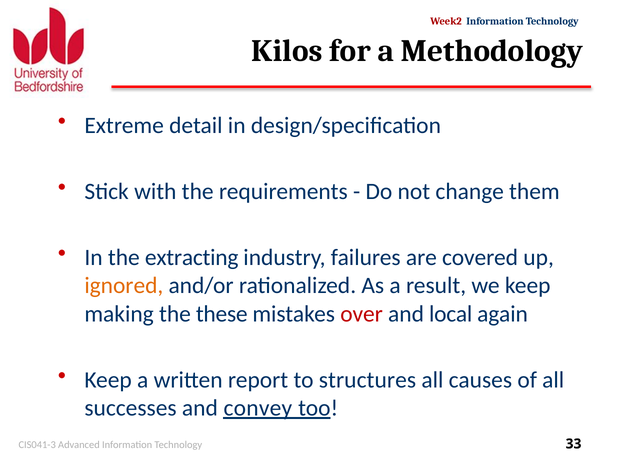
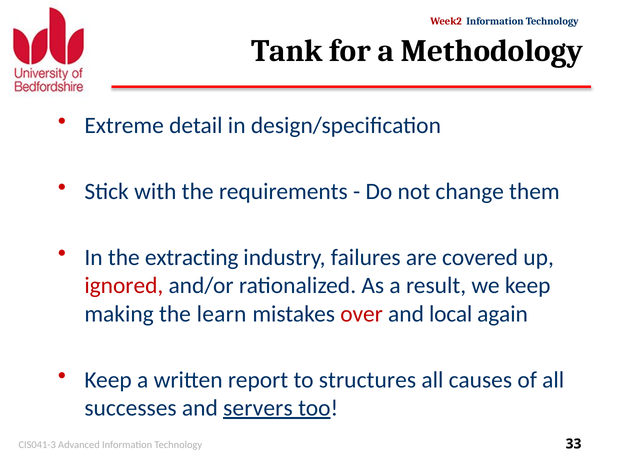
Kilos: Kilos -> Tank
ignored colour: orange -> red
these: these -> learn
convey: convey -> servers
